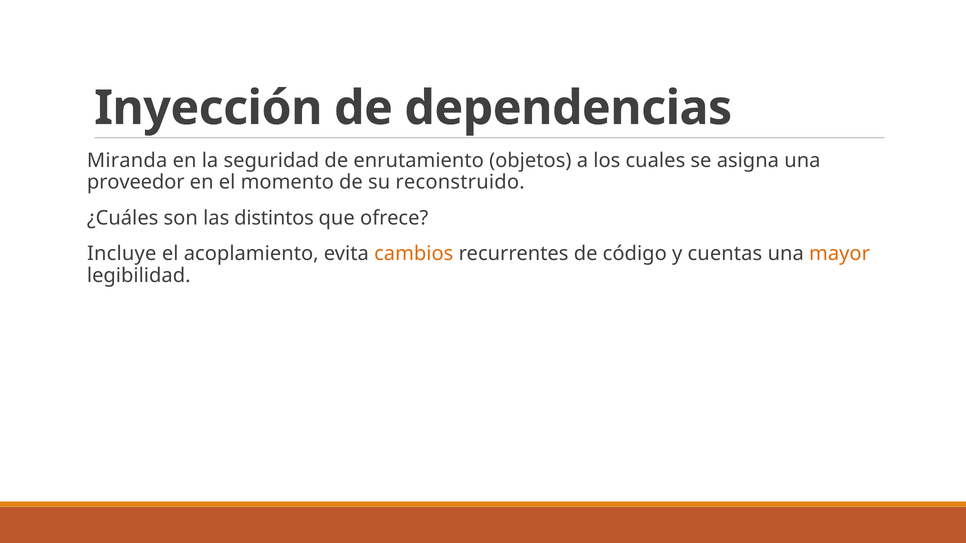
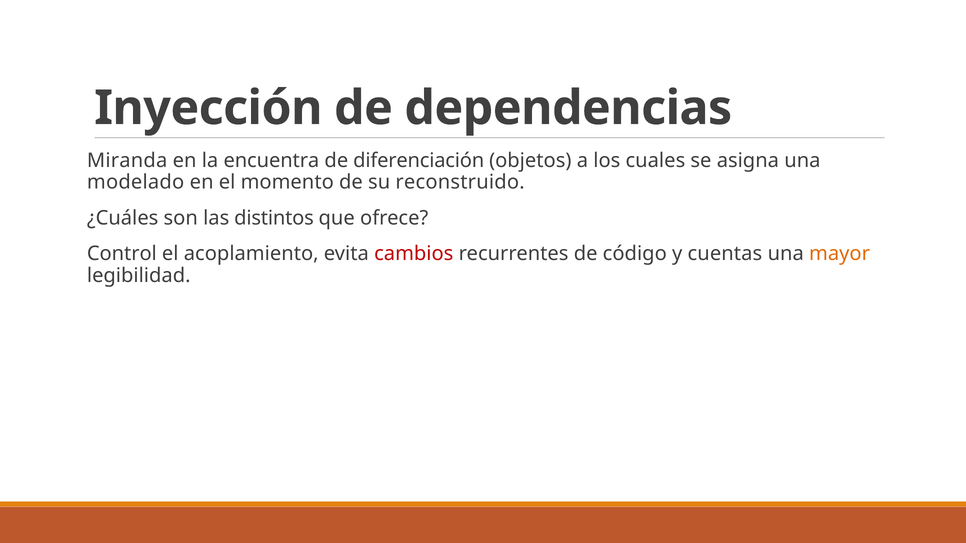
seguridad: seguridad -> encuentra
enrutamiento: enrutamiento -> diferenciación
proveedor: proveedor -> modelado
Incluye: Incluye -> Control
cambios colour: orange -> red
